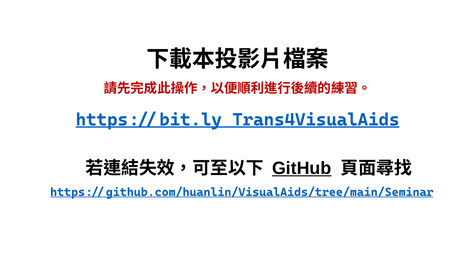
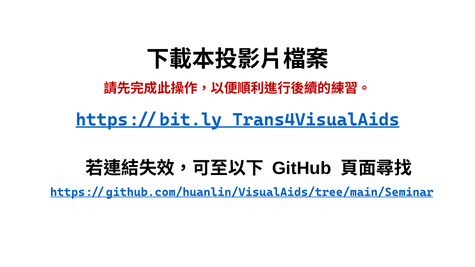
GitHub underline: present -> none
